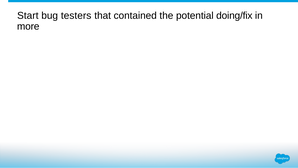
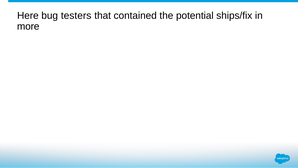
Start: Start -> Here
doing/fix: doing/fix -> ships/fix
